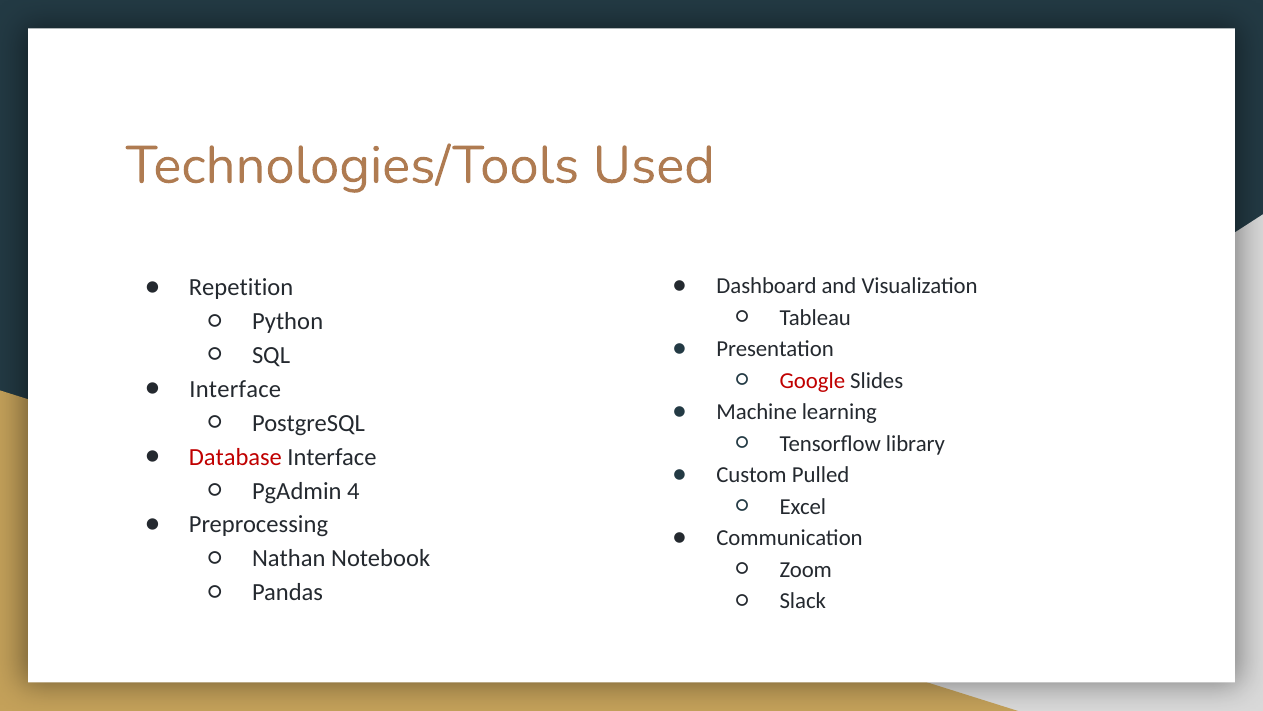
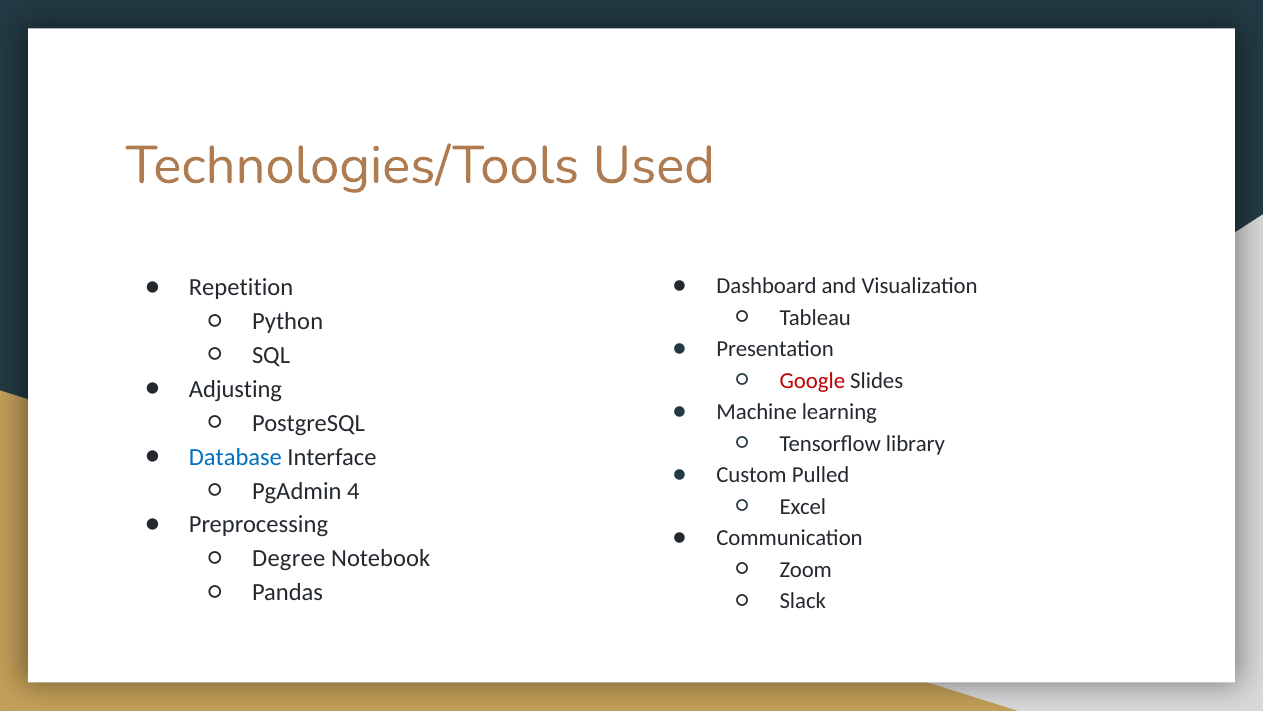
Interface at (235, 389): Interface -> Adjusting
Database colour: red -> blue
Nathan: Nathan -> Degree
